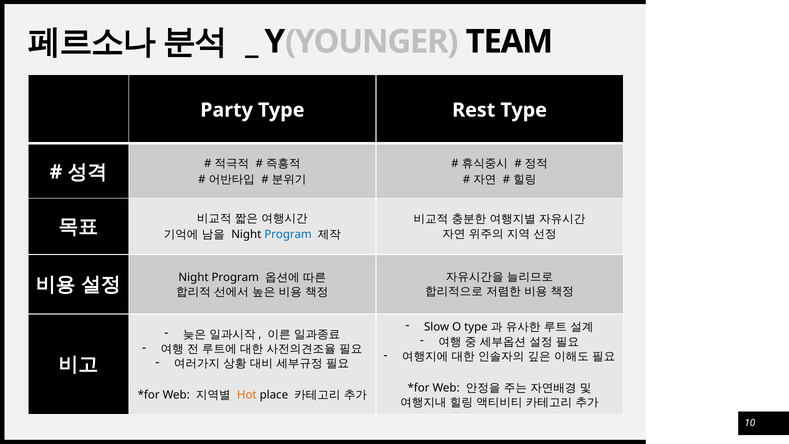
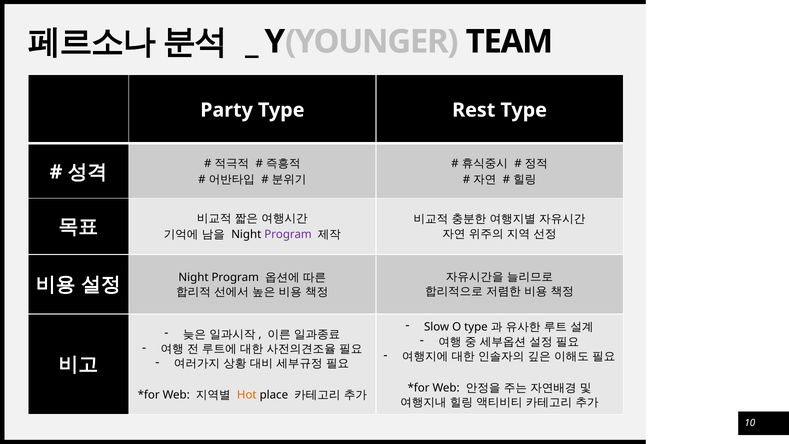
Program at (288, 234) colour: blue -> purple
